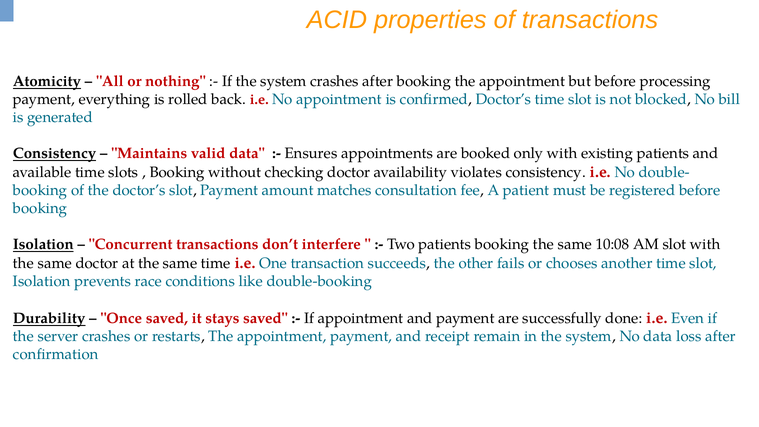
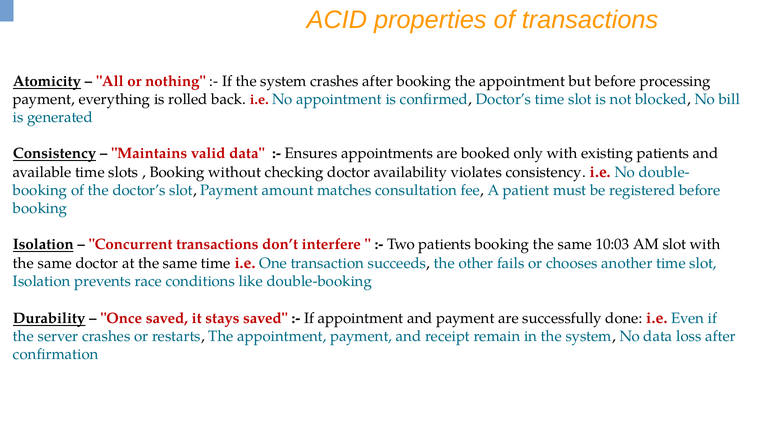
10:08: 10:08 -> 10:03
